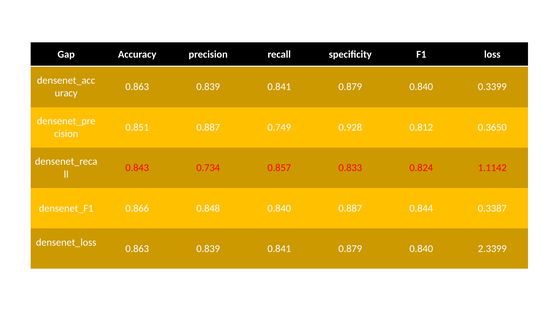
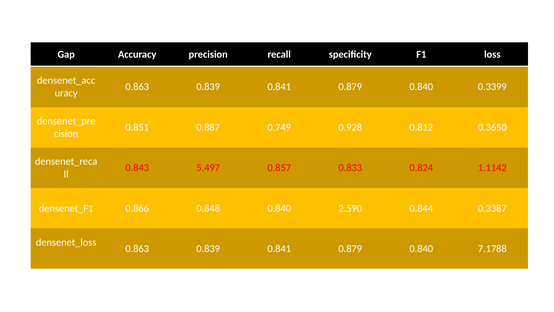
0.734: 0.734 -> 5.497
0.840 0.887: 0.887 -> 2.590
2.3399: 2.3399 -> 7.1788
